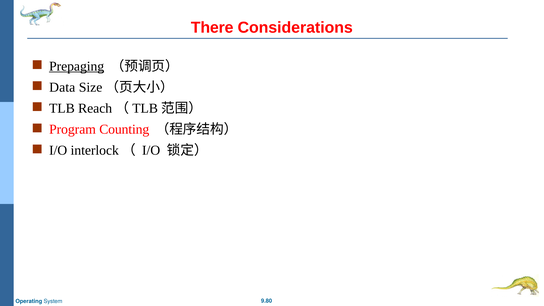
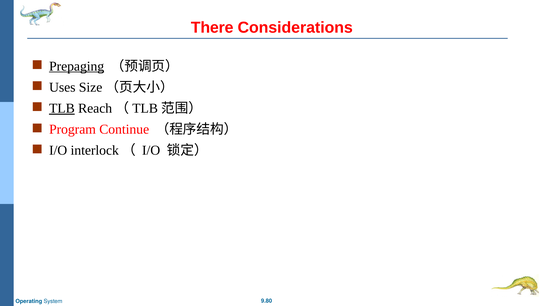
Data: Data -> Uses
TLB underline: none -> present
Counting: Counting -> Continue
